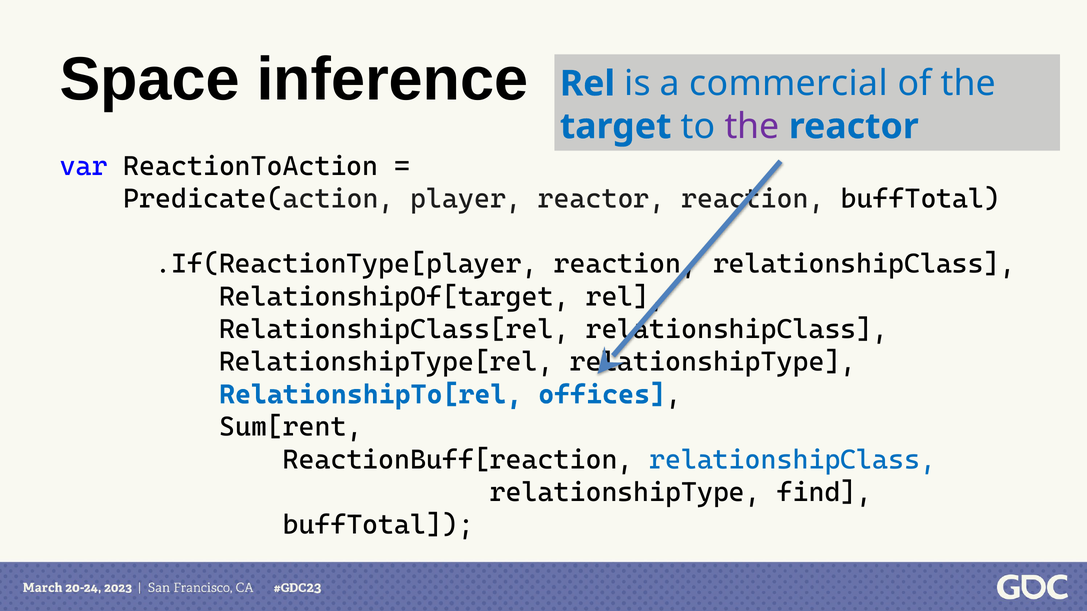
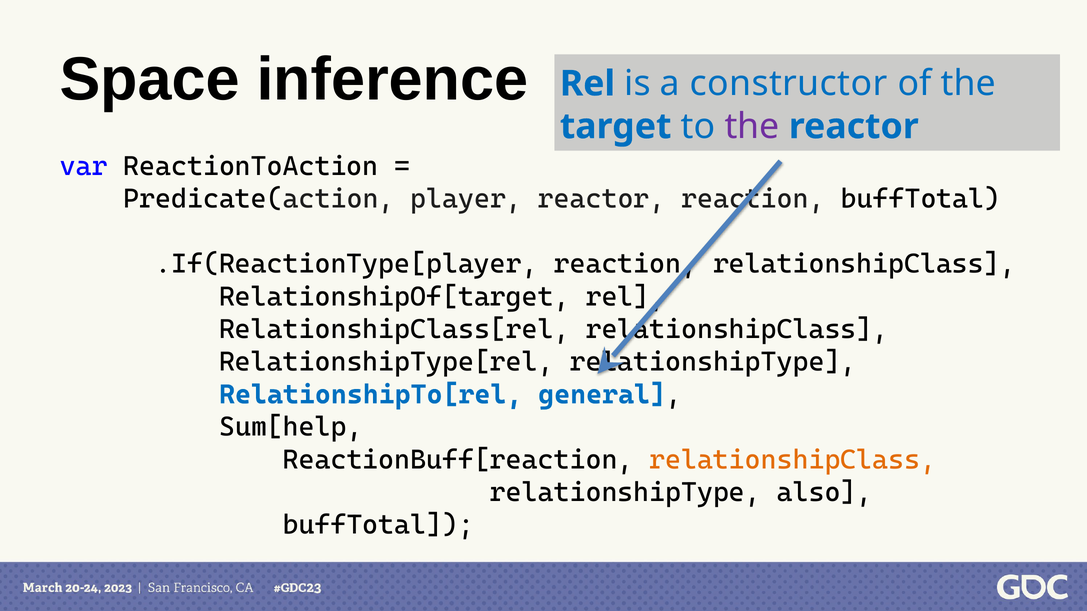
commercial: commercial -> constructor
offices: offices -> general
Sum[rent: Sum[rent -> Sum[help
relationshipClass at (793, 460) colour: blue -> orange
find: find -> also
